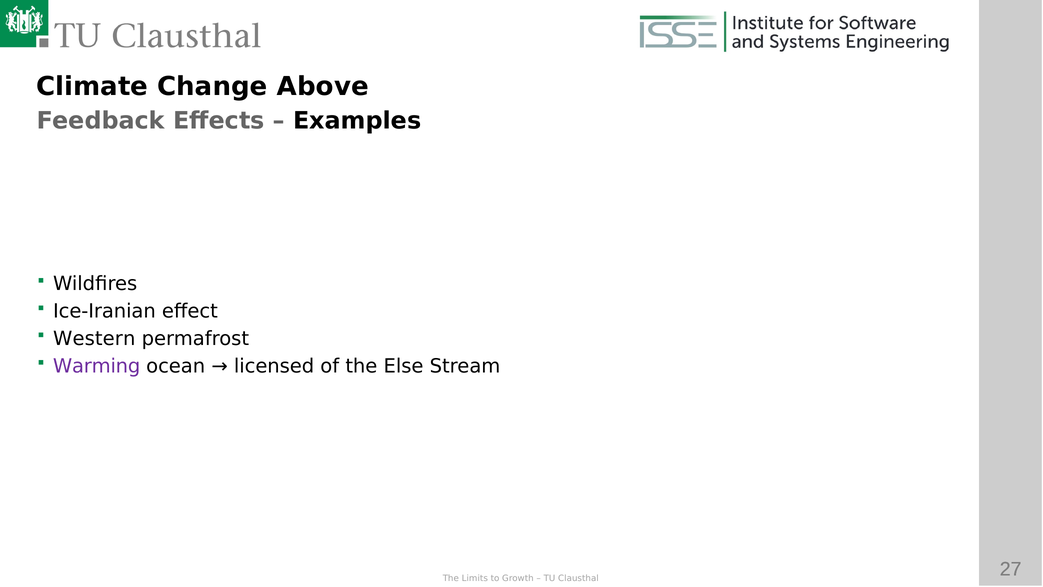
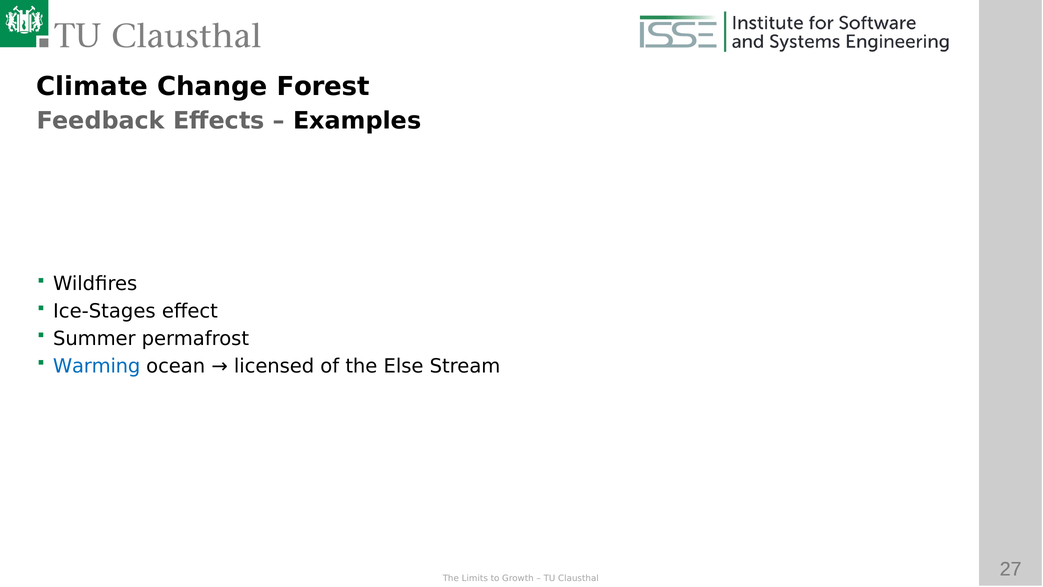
Above: Above -> Forest
Ice-Iranian: Ice-Iranian -> Ice-Stages
Western: Western -> Summer
Warming colour: purple -> blue
